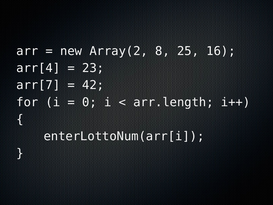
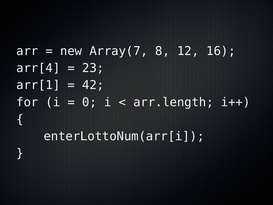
Array(2: Array(2 -> Array(7
25: 25 -> 12
arr[7: arr[7 -> arr[1
